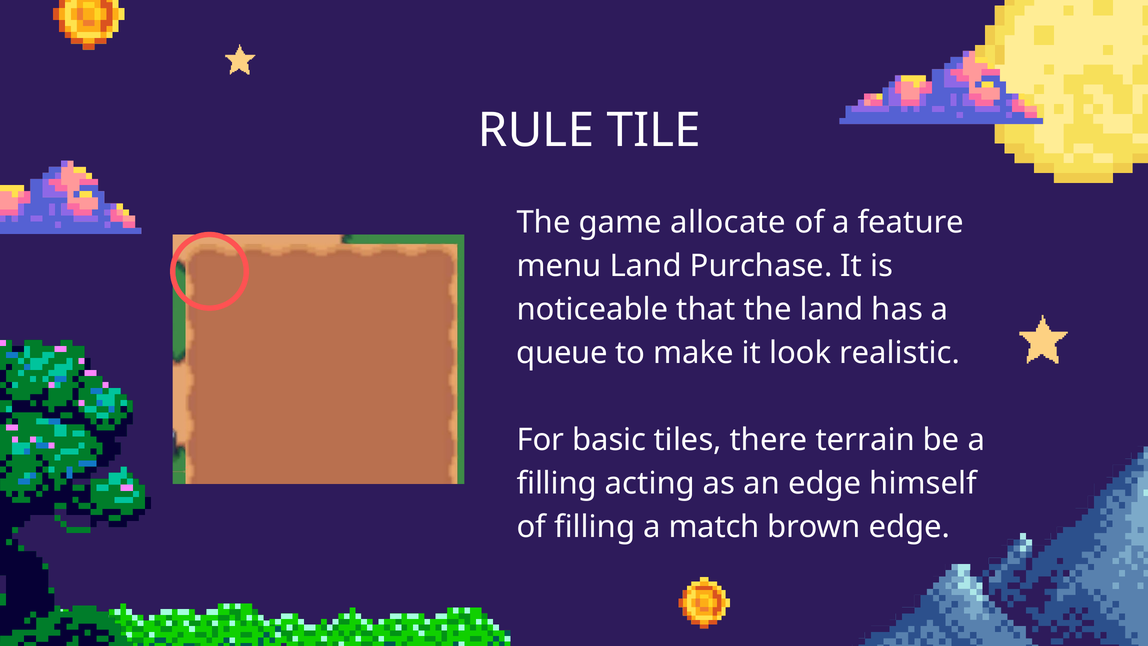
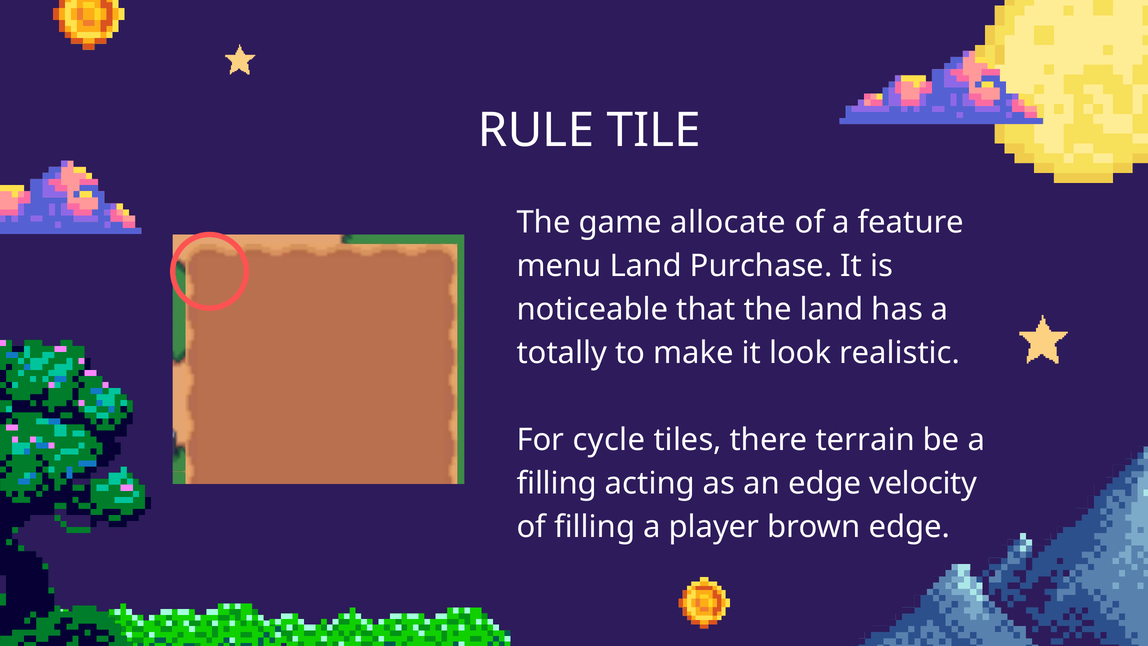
queue: queue -> totally
basic: basic -> cycle
himself: himself -> velocity
match: match -> player
